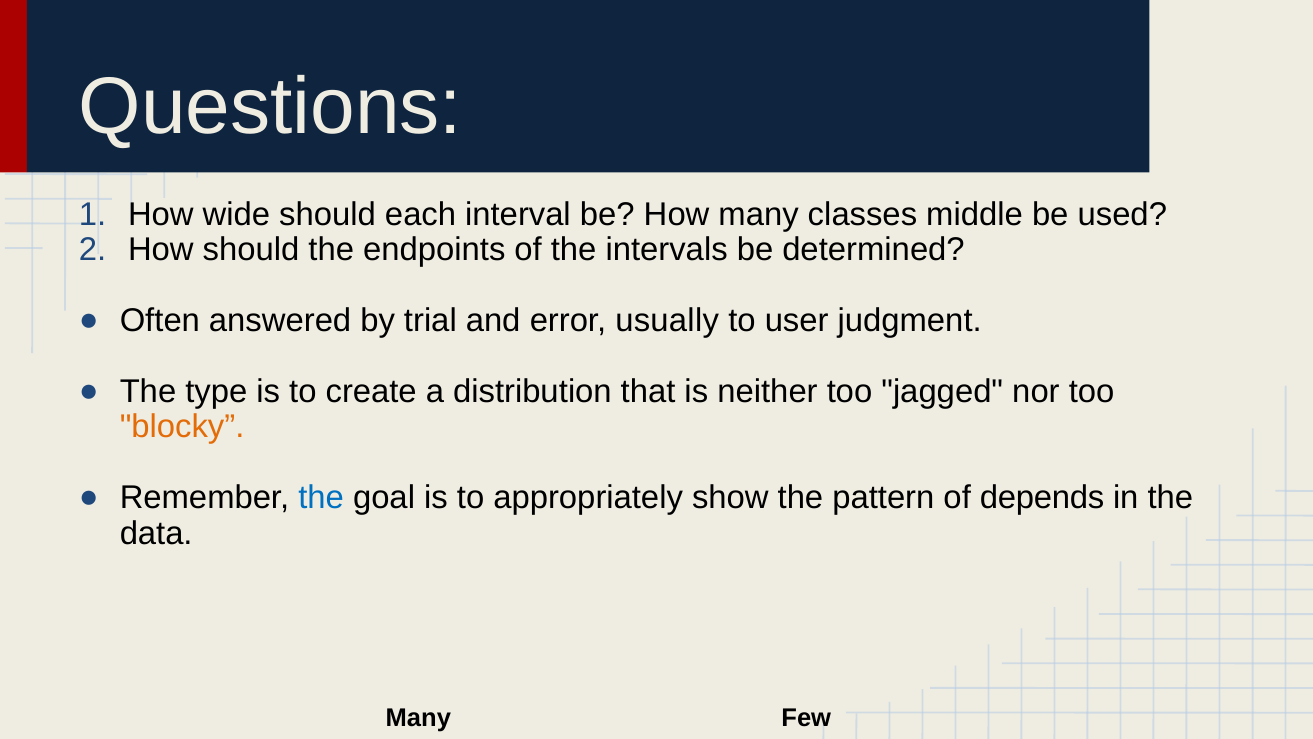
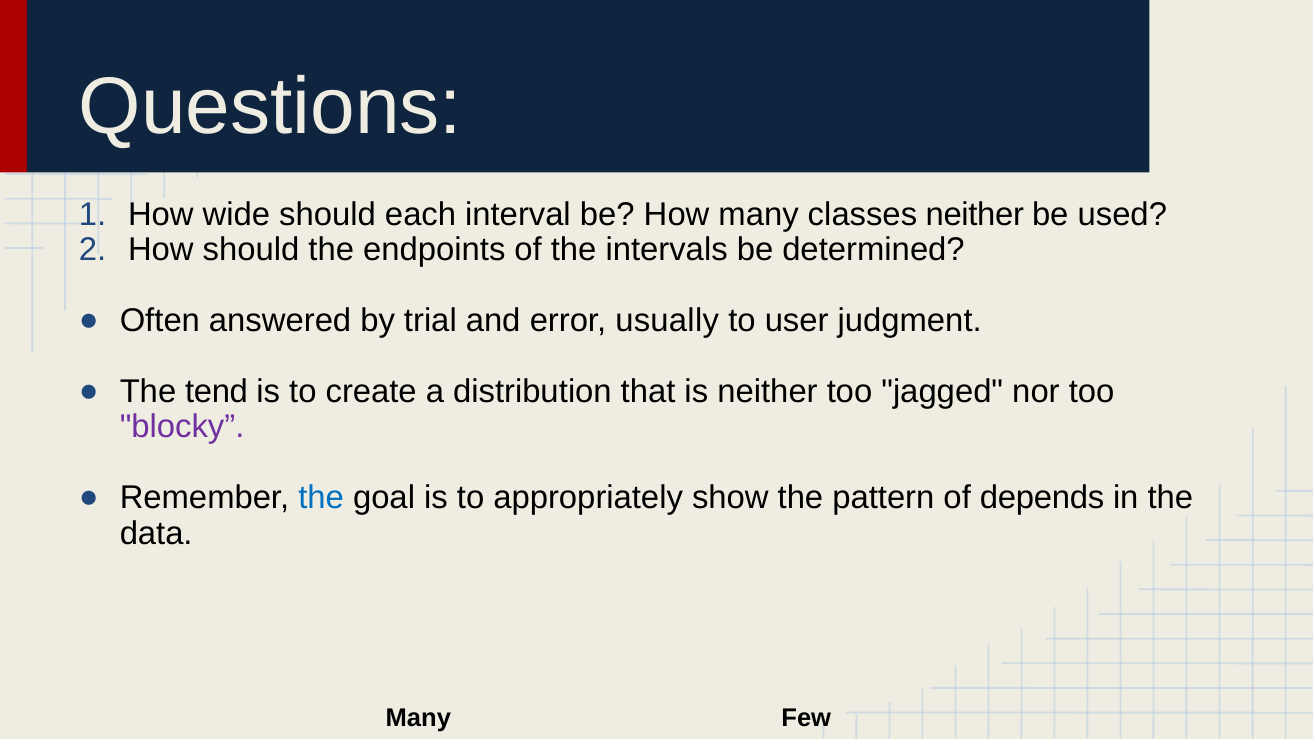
classes middle: middle -> neither
type: type -> tend
blocky colour: orange -> purple
